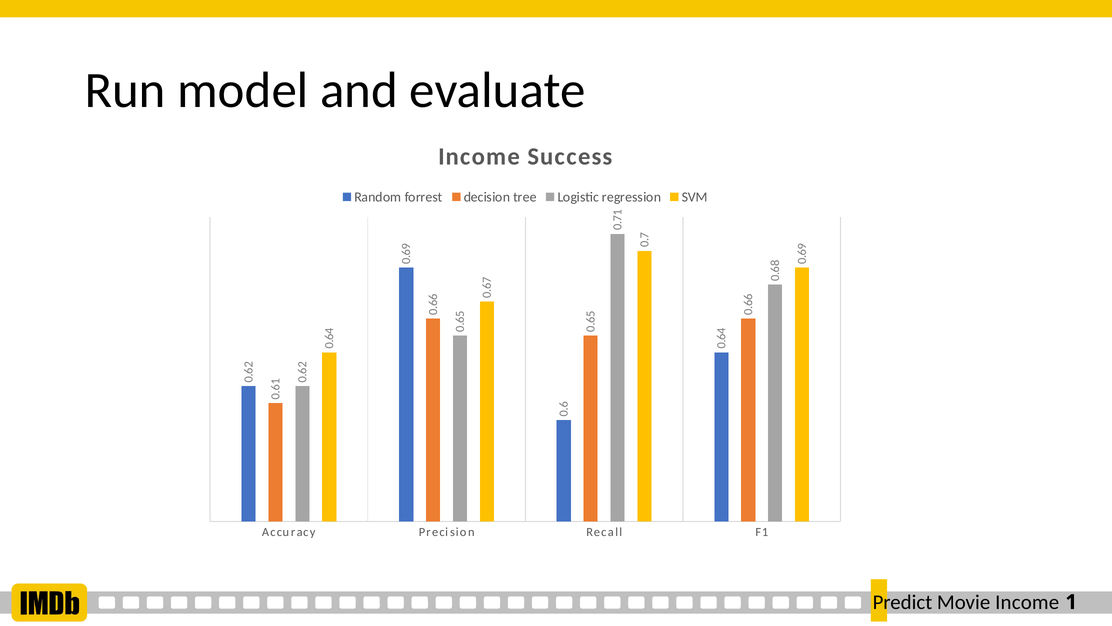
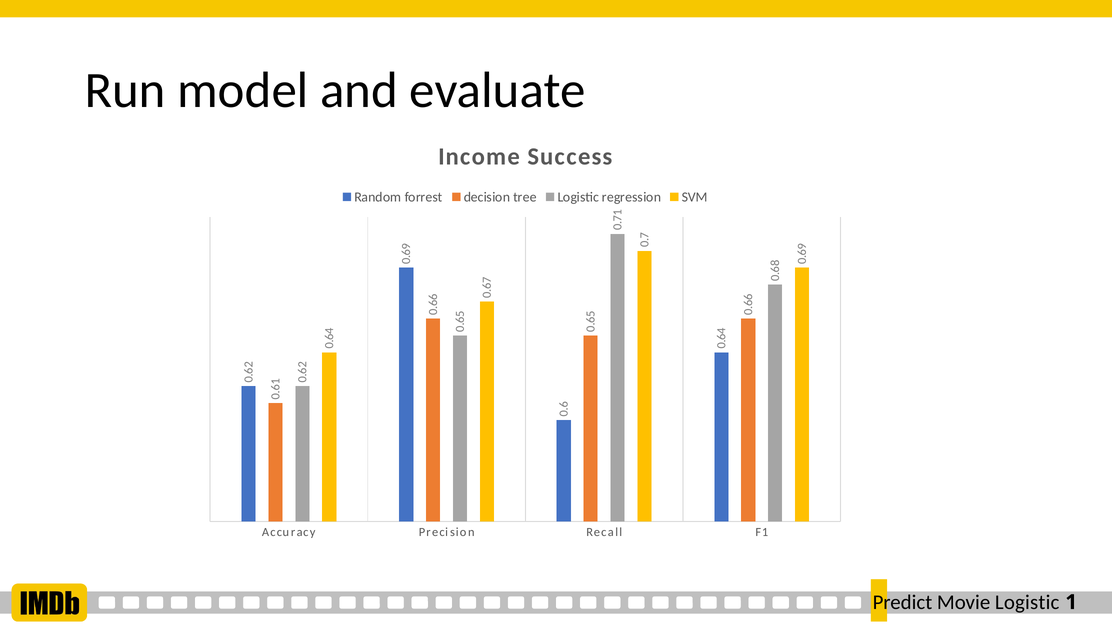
Income at (1027, 602): Income -> Logistic
